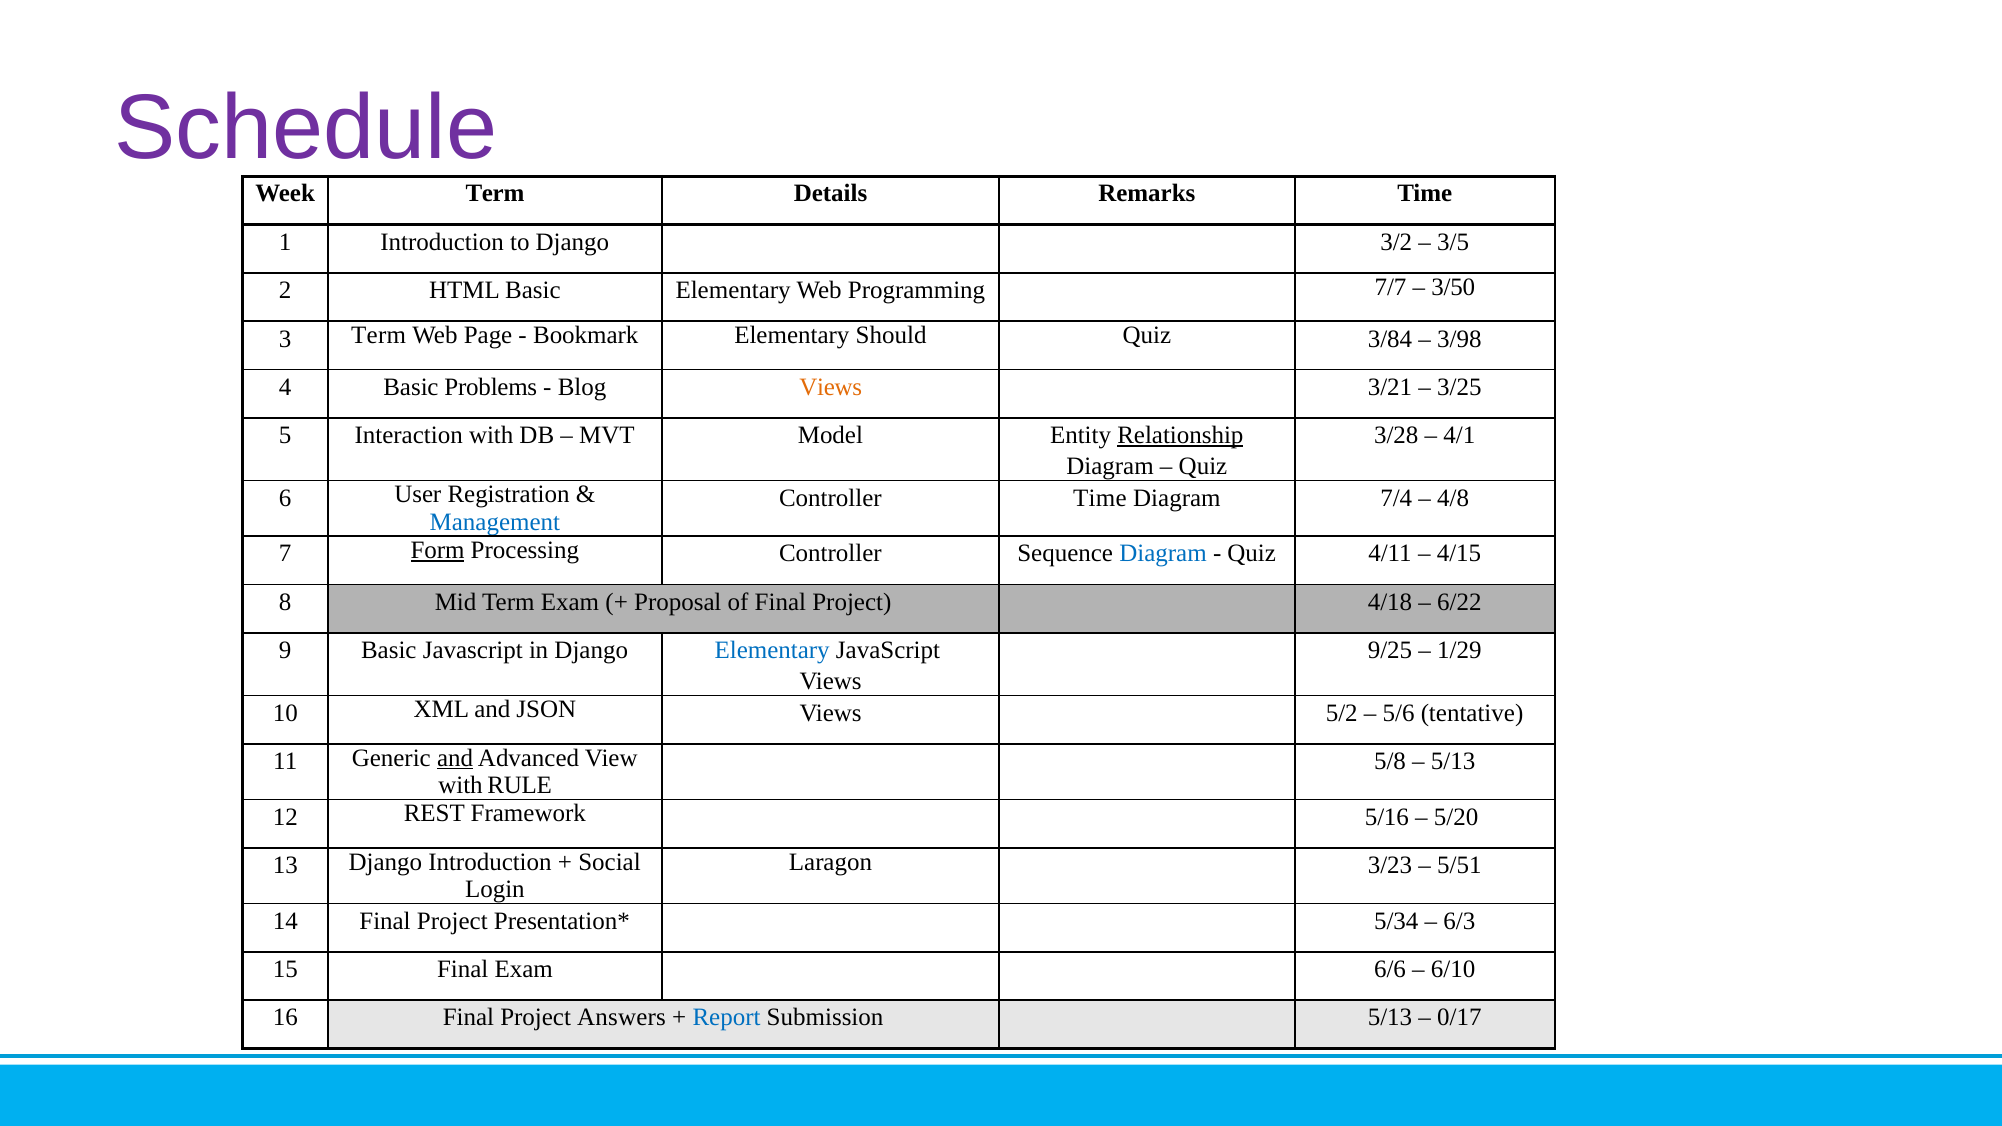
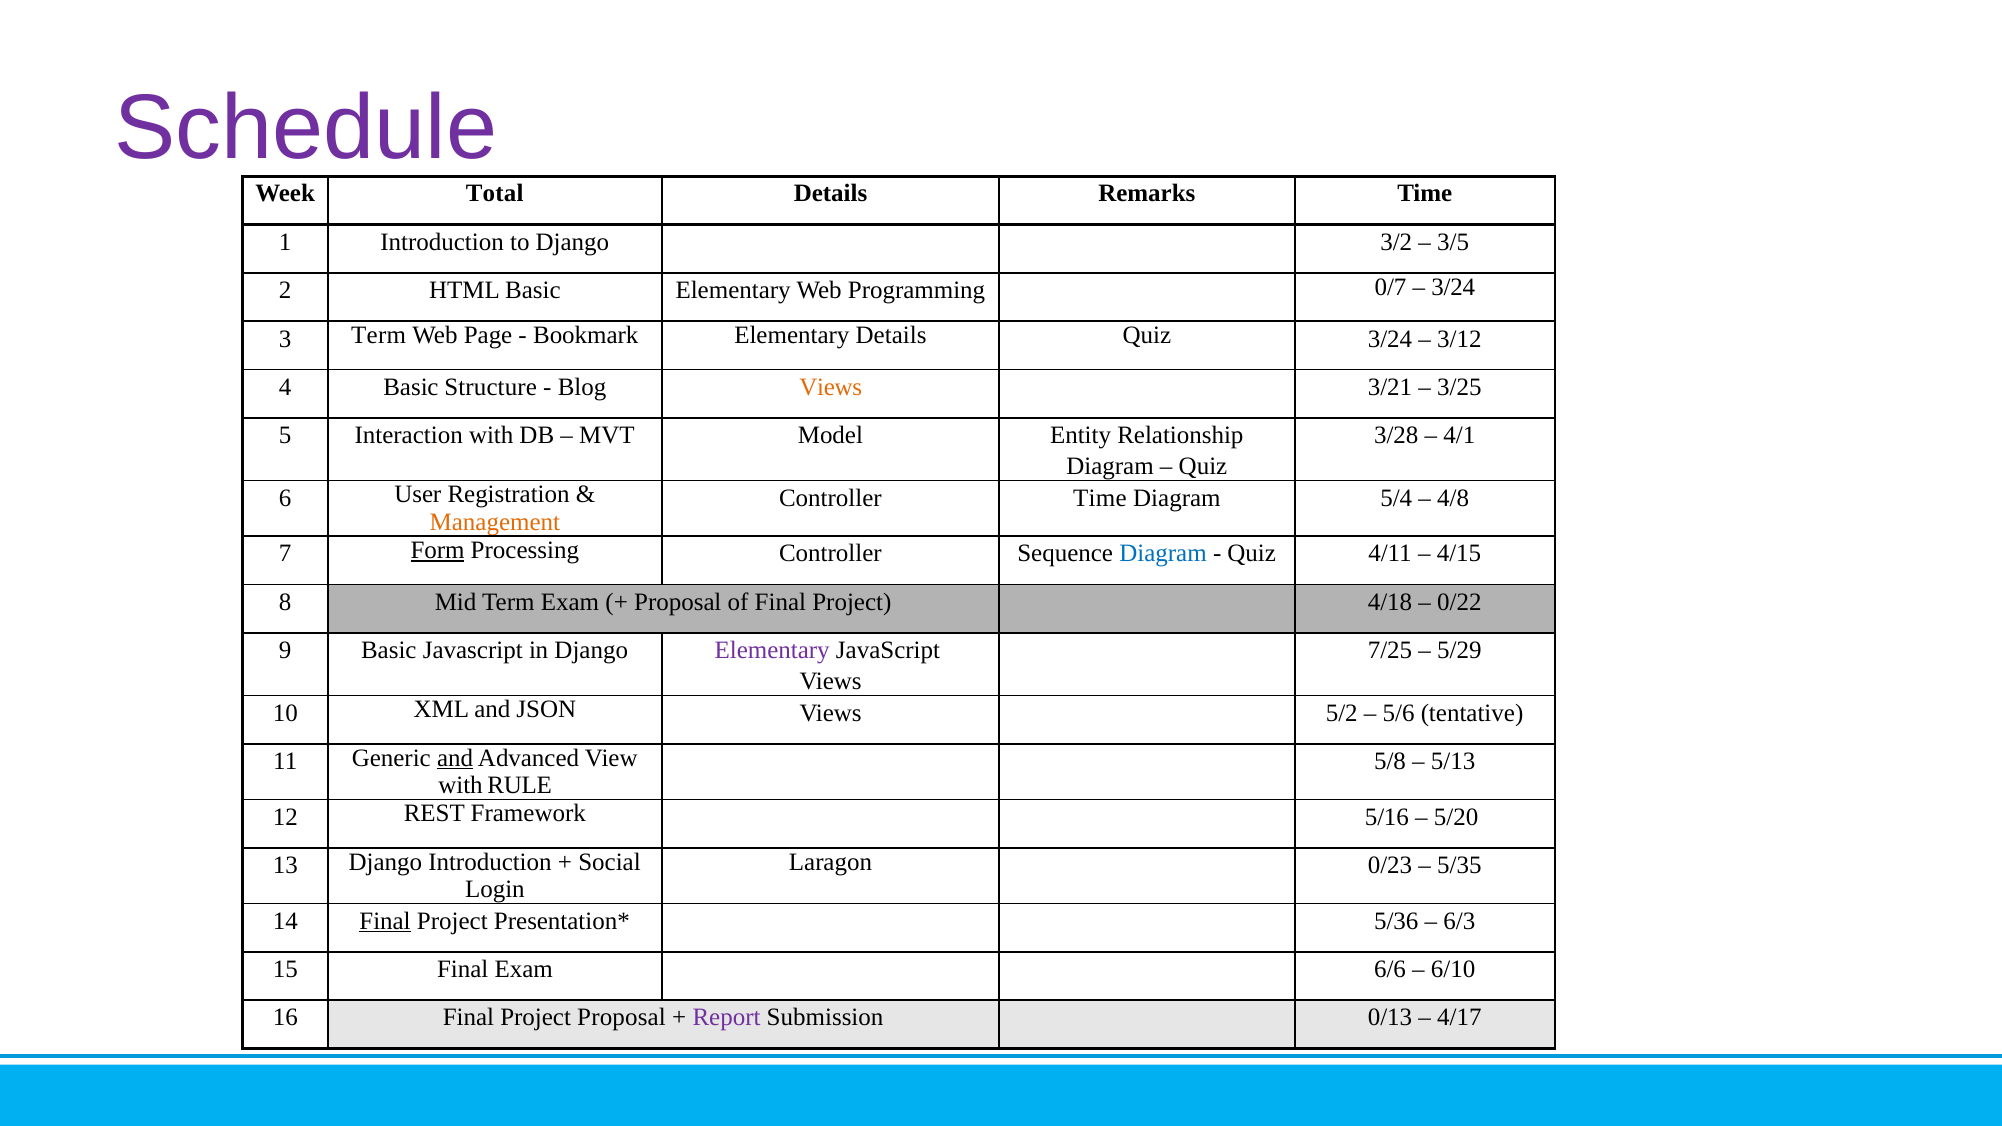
Week Term: Term -> Total
7/7: 7/7 -> 0/7
3/50 at (1453, 287): 3/50 -> 3/24
Elementary Should: Should -> Details
Quiz 3/84: 3/84 -> 3/24
3/98: 3/98 -> 3/12
Problems: Problems -> Structure
Relationship underline: present -> none
7/4: 7/4 -> 5/4
Management colour: blue -> orange
6/22: 6/22 -> 0/22
Elementary at (772, 650) colour: blue -> purple
9/25: 9/25 -> 7/25
1/29: 1/29 -> 5/29
3/23: 3/23 -> 0/23
5/51: 5/51 -> 5/35
Final at (385, 921) underline: none -> present
5/34: 5/34 -> 5/36
Project Answers: Answers -> Proposal
Report colour: blue -> purple
Submission 5/13: 5/13 -> 0/13
0/17: 0/17 -> 4/17
